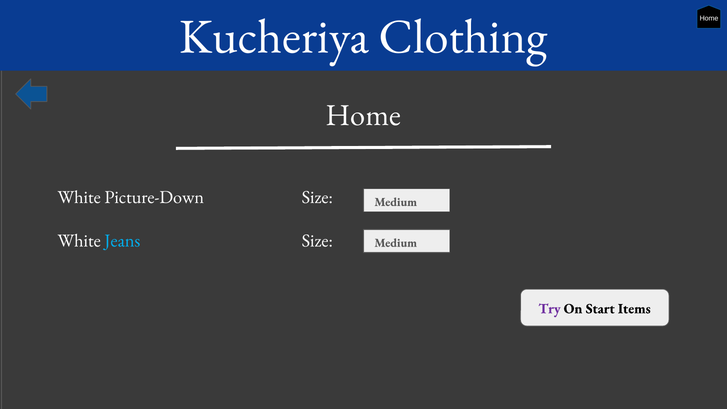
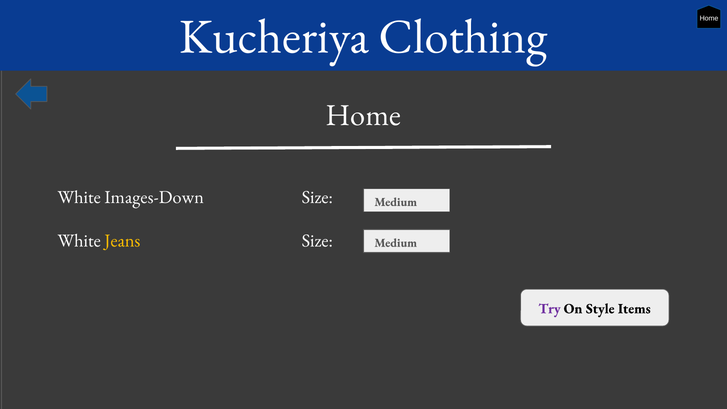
Picture-Down: Picture-Down -> Images-Down
Jeans colour: light blue -> yellow
Start: Start -> Style
